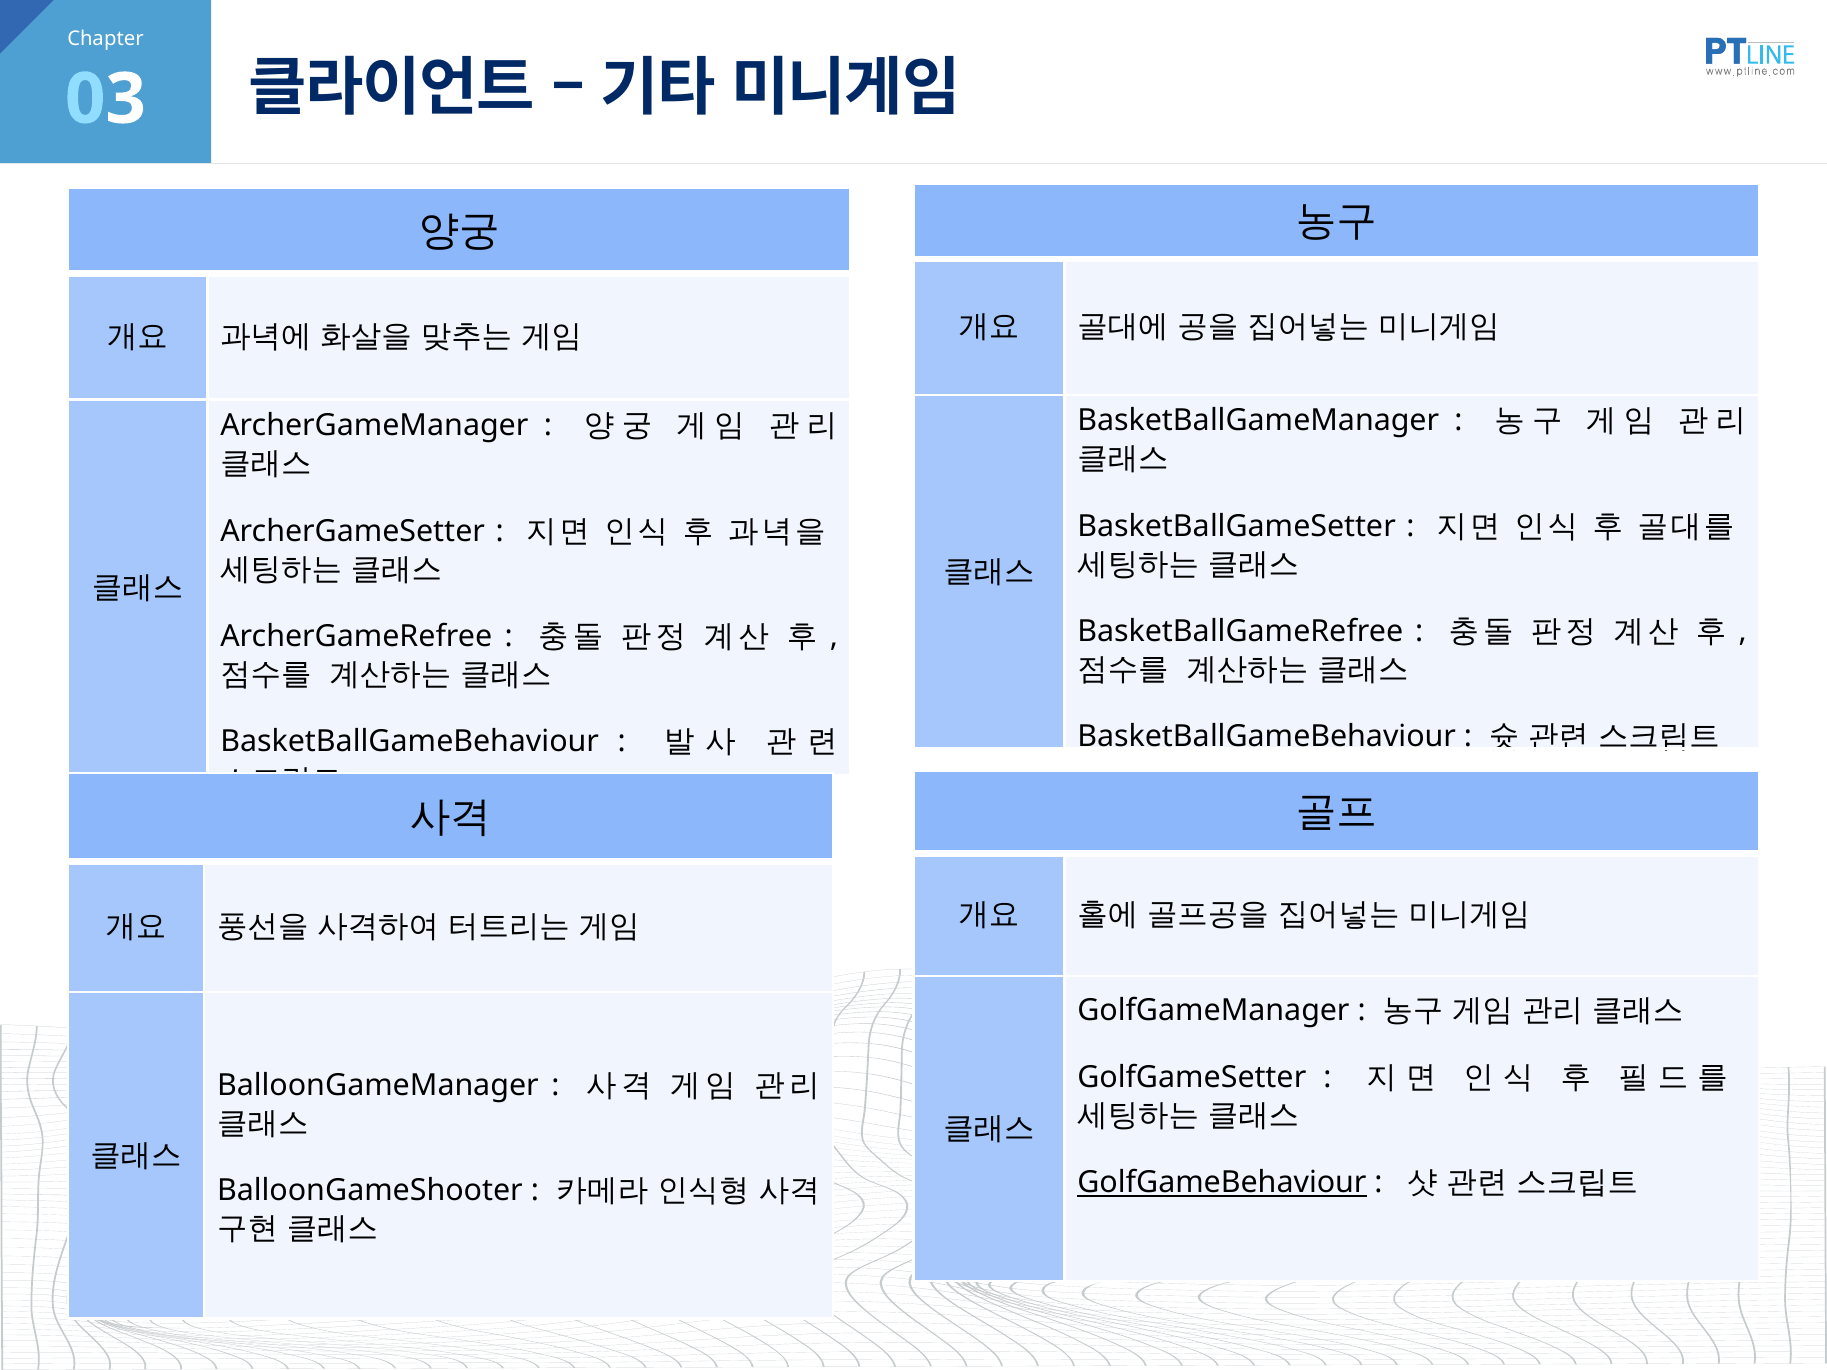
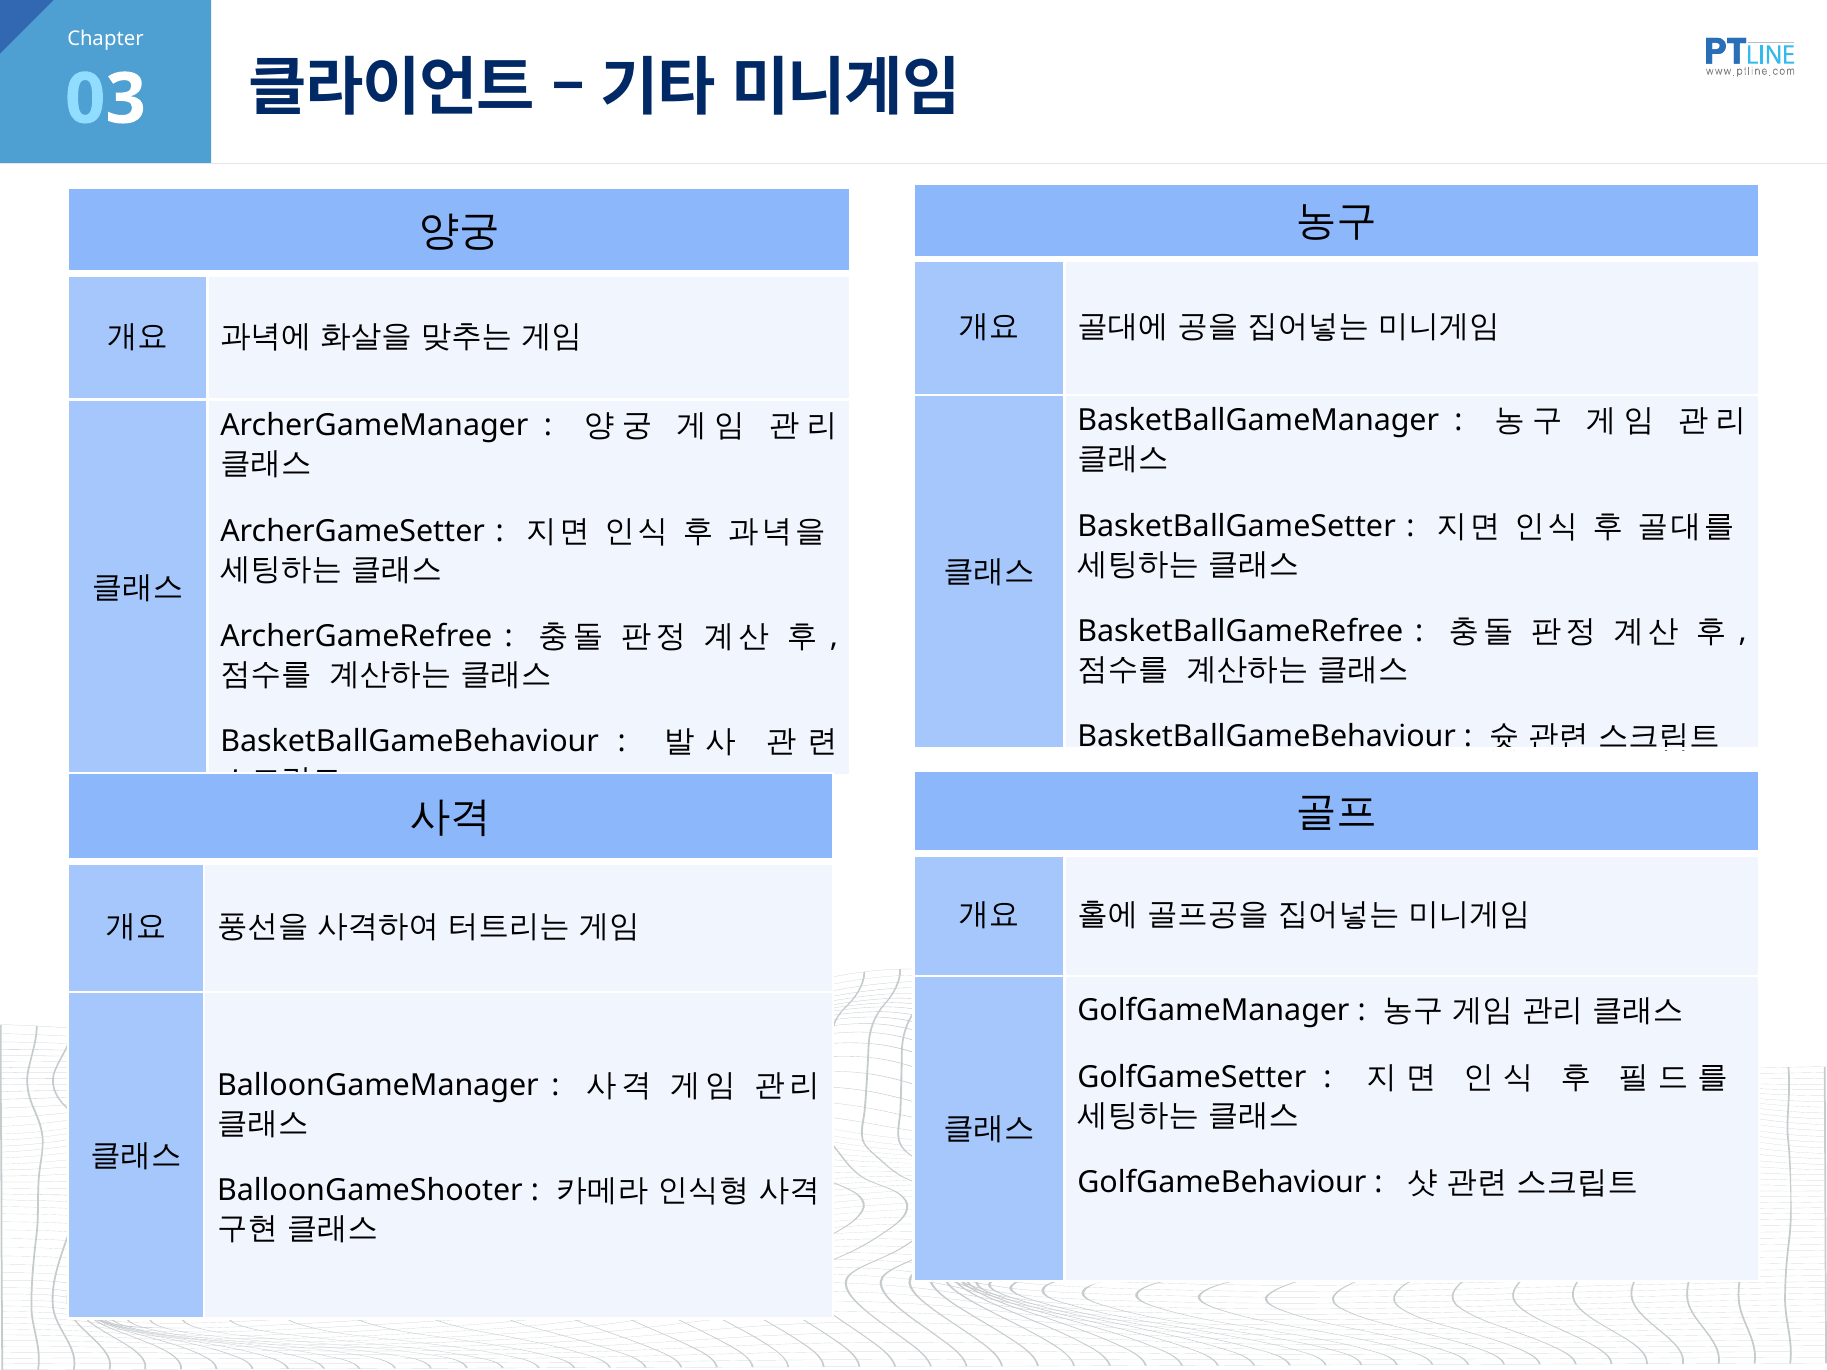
GolfGameBehaviour underline: present -> none
